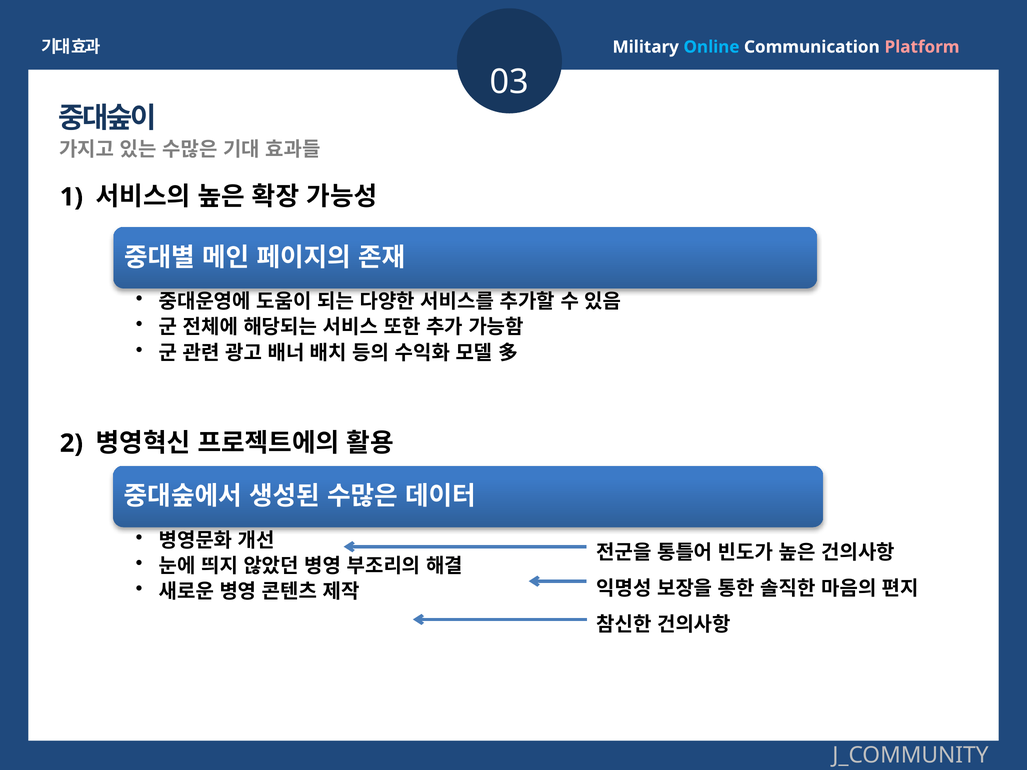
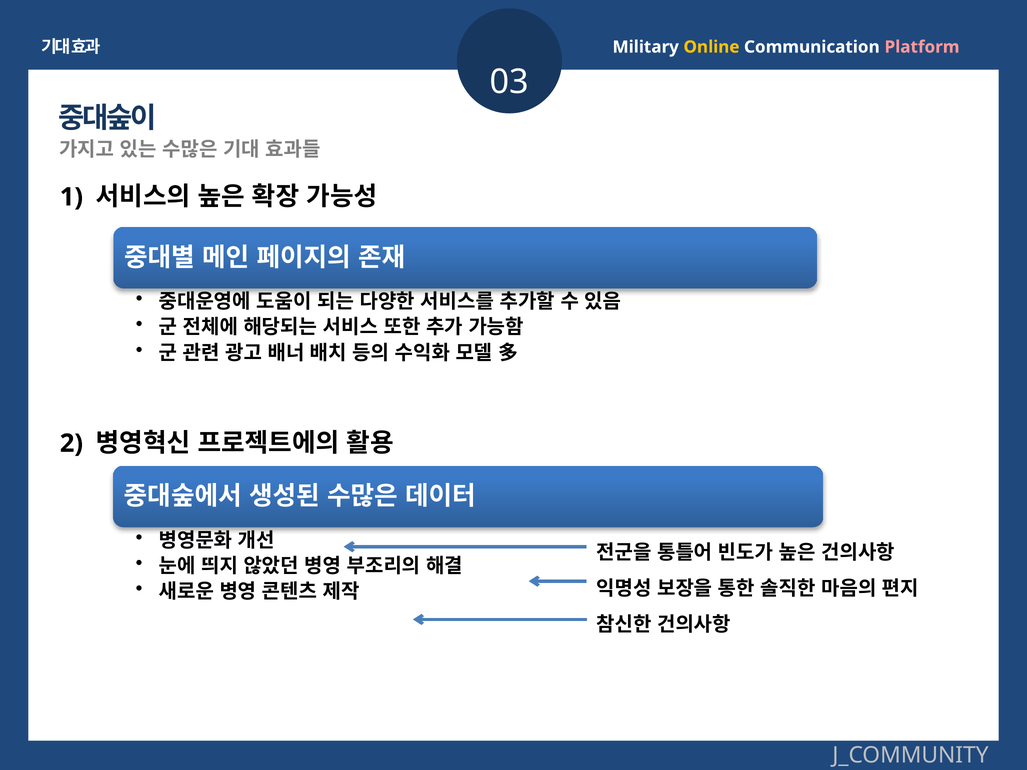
Online colour: light blue -> yellow
